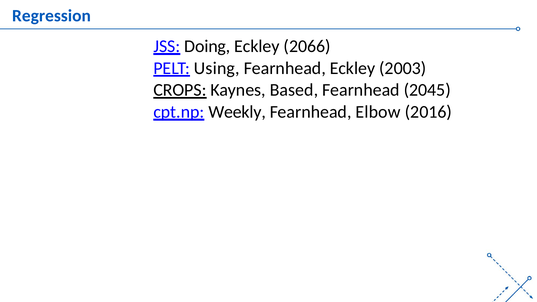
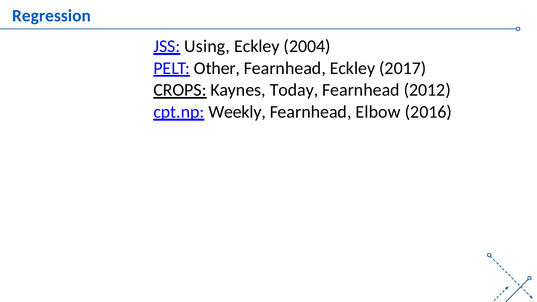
Doing: Doing -> Using
2066: 2066 -> 2004
Using: Using -> Other
2003: 2003 -> 2017
Based: Based -> Today
2045: 2045 -> 2012
